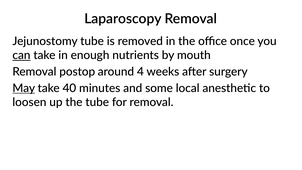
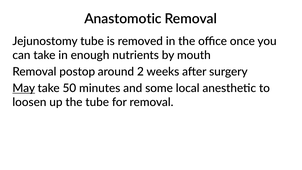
Laparoscopy: Laparoscopy -> Anastomotic
can underline: present -> none
4: 4 -> 2
40: 40 -> 50
